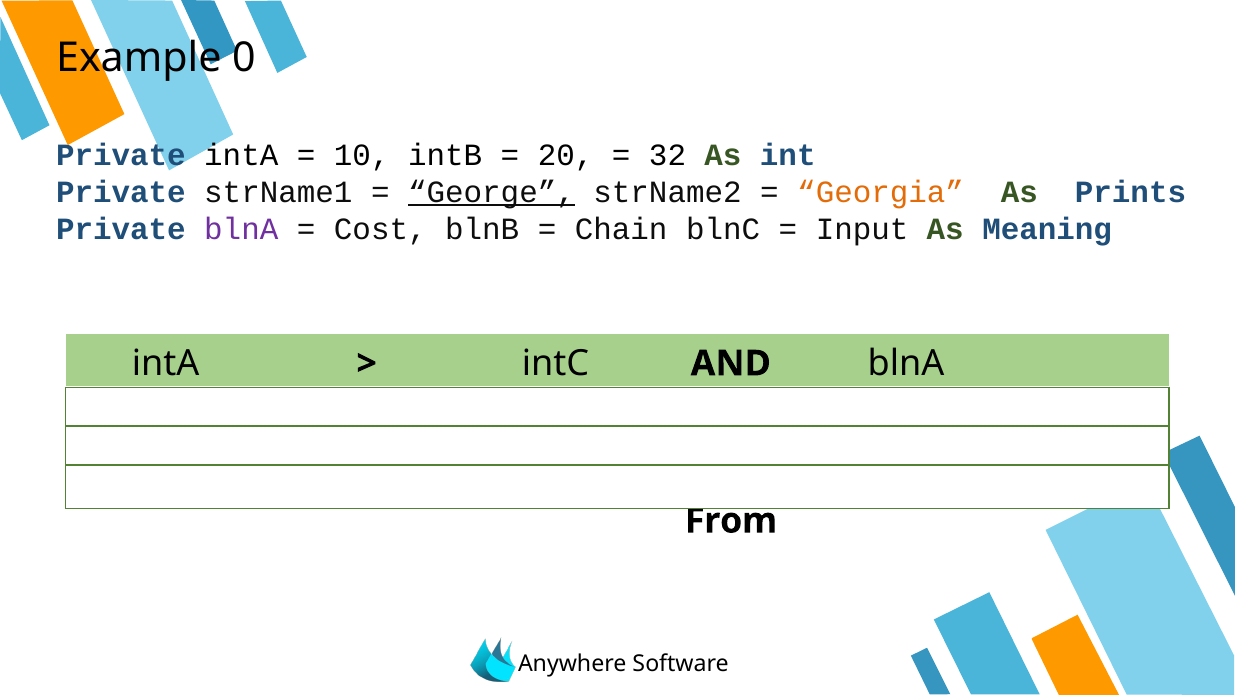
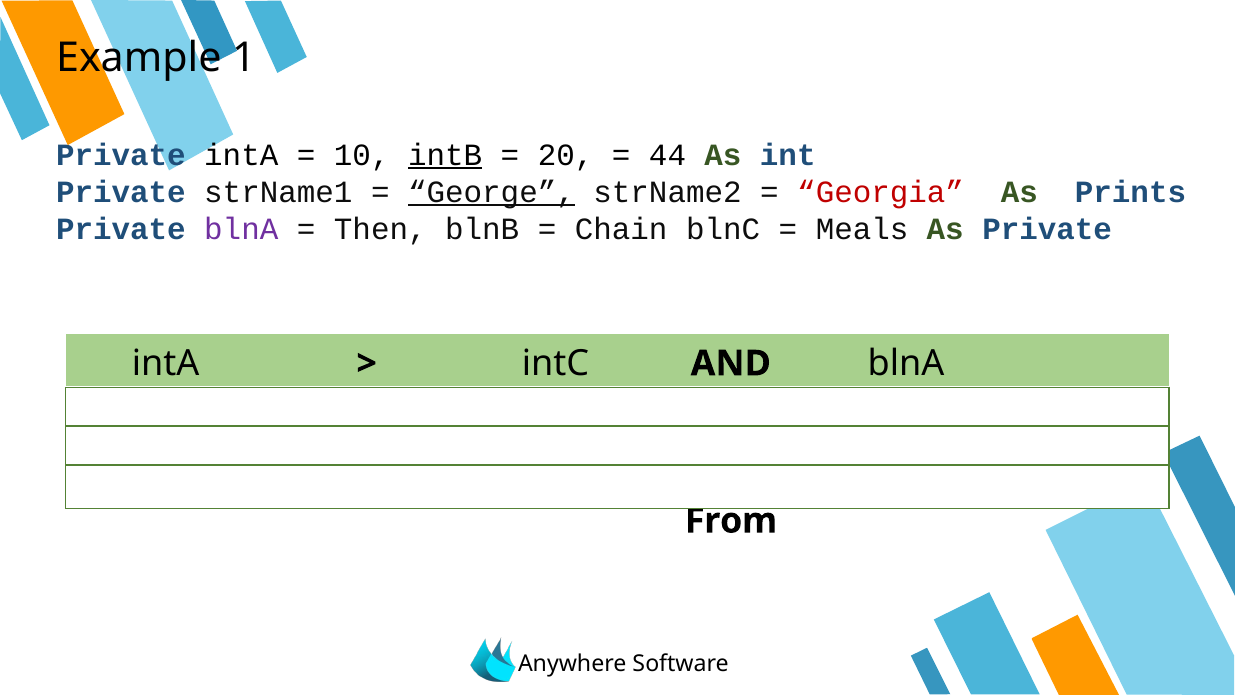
0: 0 -> 1
intB underline: none -> present
32: 32 -> 44
Georgia colour: orange -> red
Cost: Cost -> Then
Input: Input -> Meals
As Meaning: Meaning -> Private
